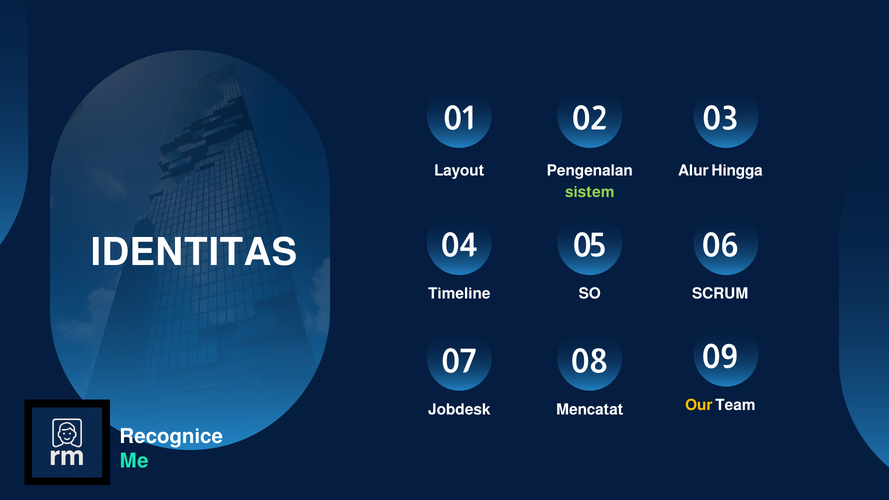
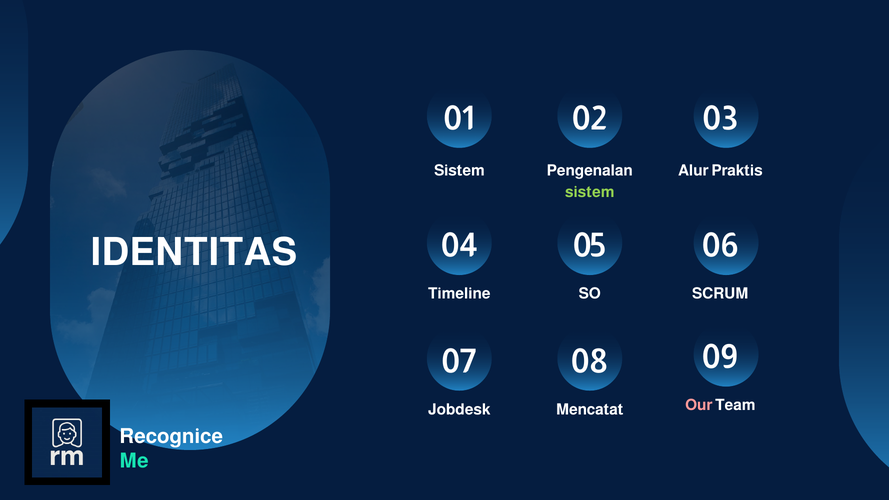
Layout at (459, 171): Layout -> Sistem
Hingga: Hingga -> Praktis
Our colour: yellow -> pink
